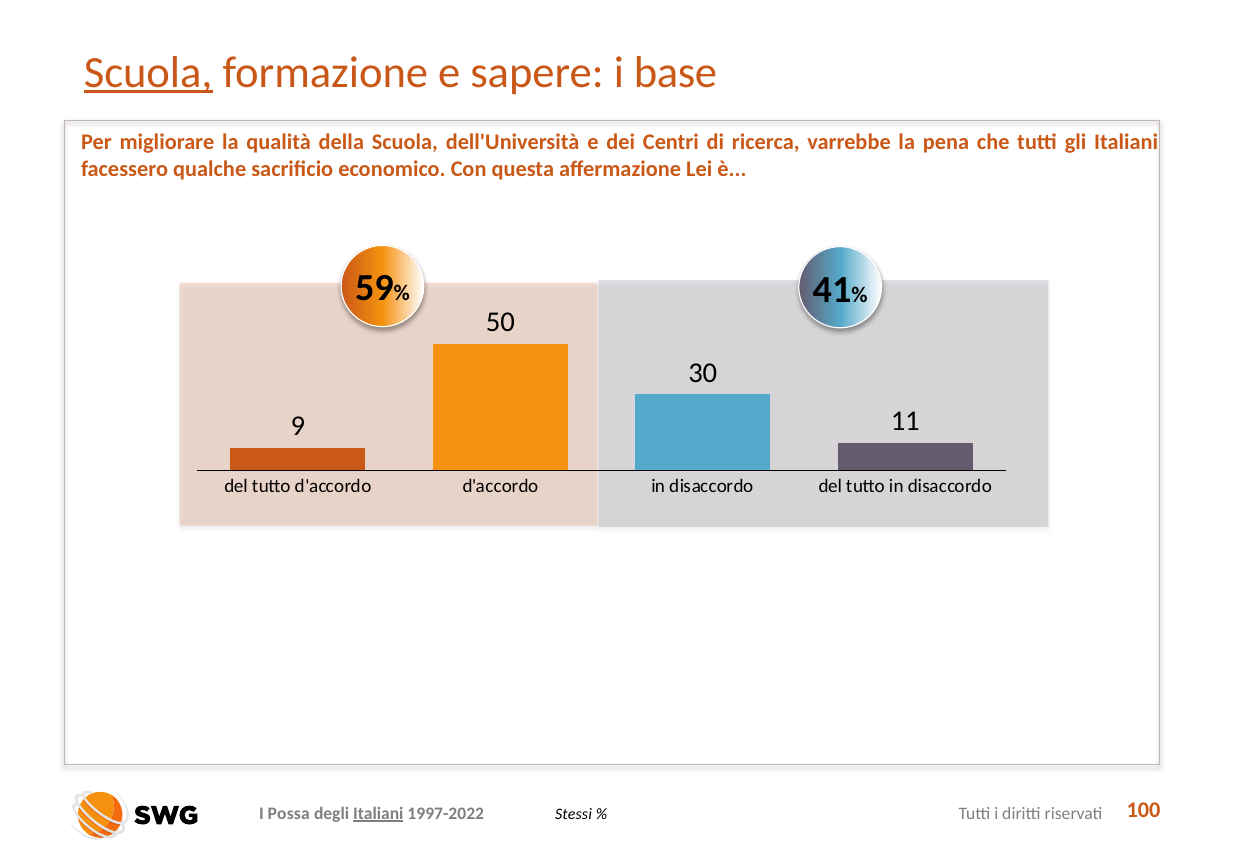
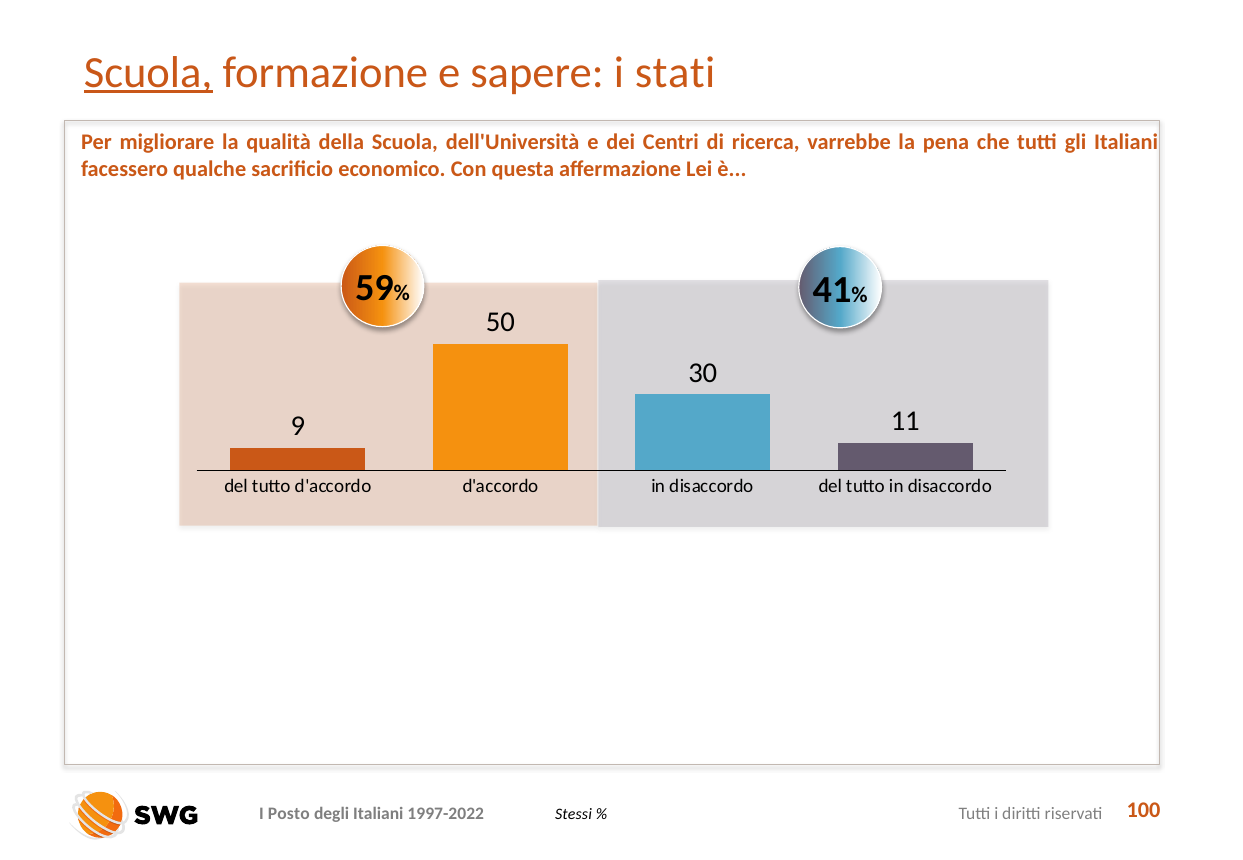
base: base -> stati
Possa: Possa -> Posto
Italiani at (378, 814) underline: present -> none
